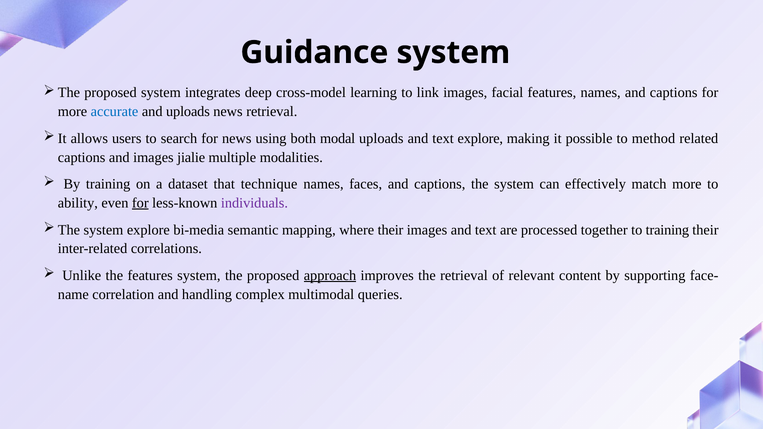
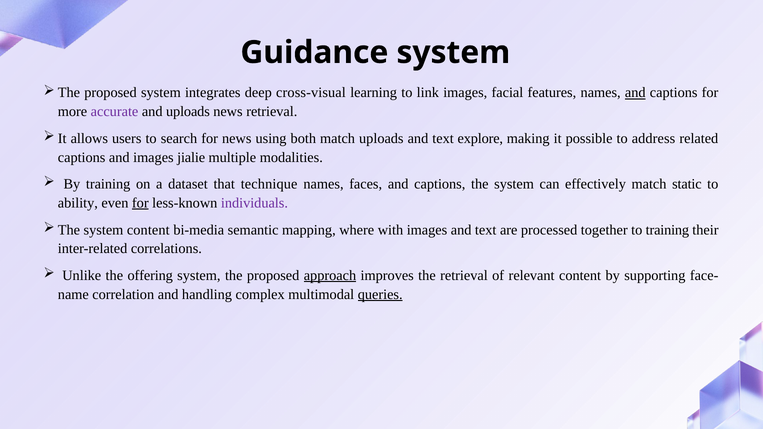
cross-model: cross-model -> cross-visual
and at (635, 93) underline: none -> present
accurate colour: blue -> purple
both modal: modal -> match
method: method -> address
match more: more -> static
system explore: explore -> content
where their: their -> with
the features: features -> offering
queries underline: none -> present
